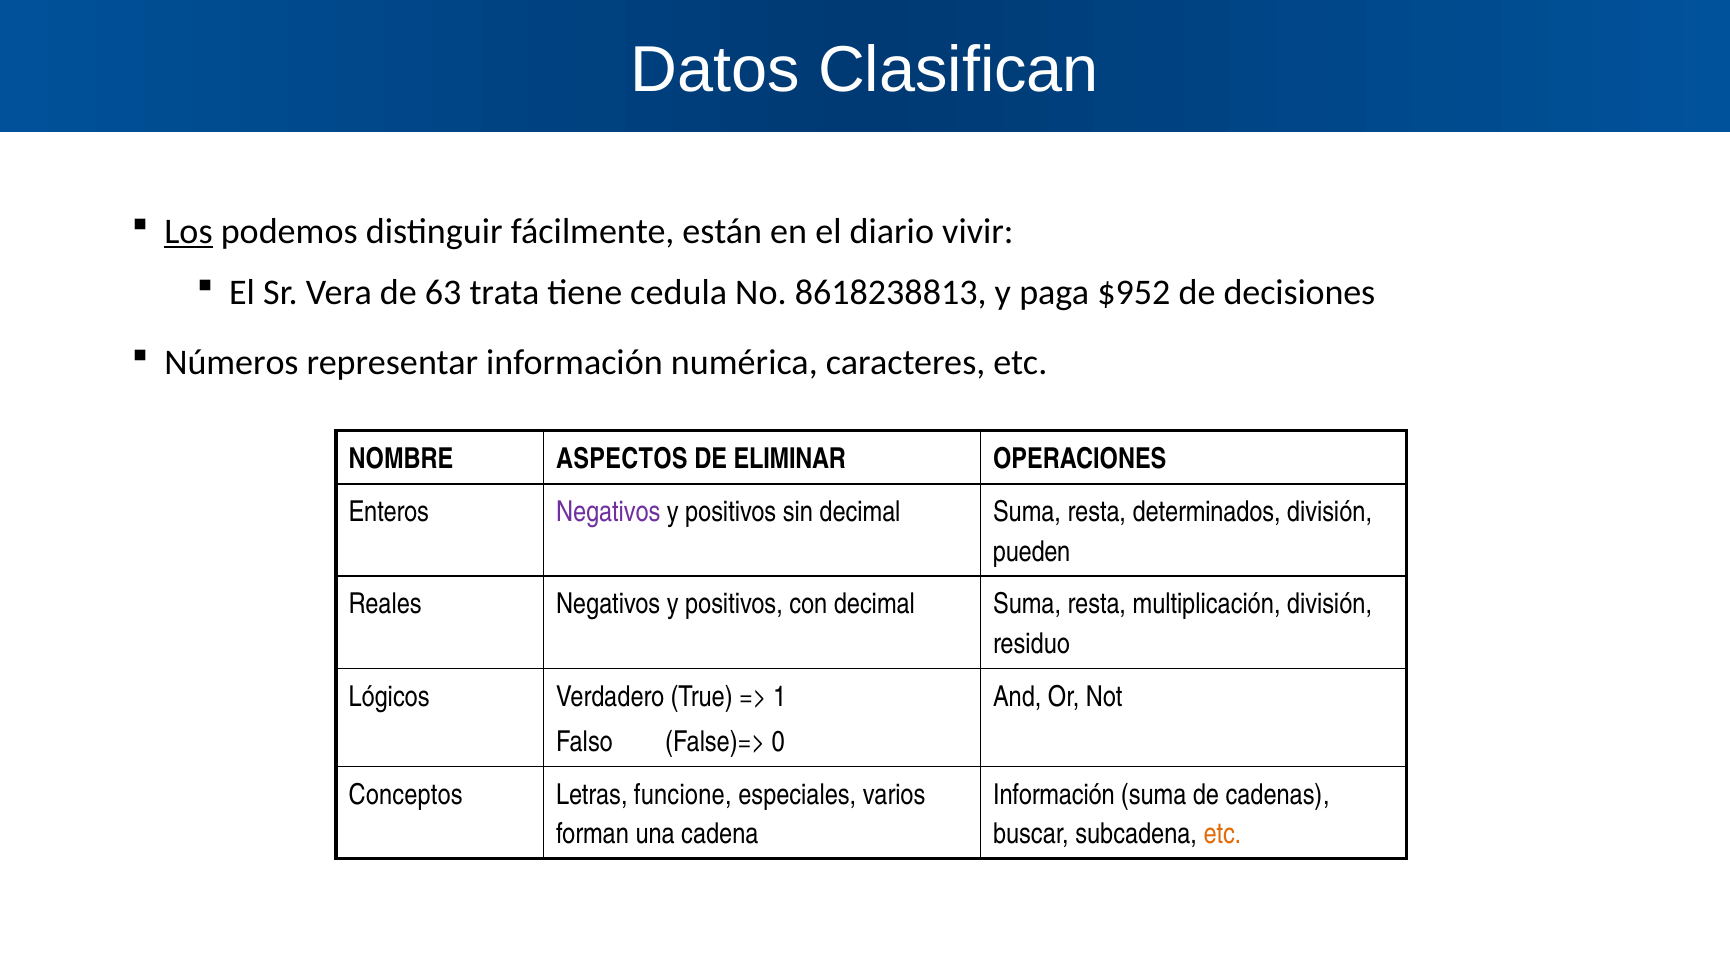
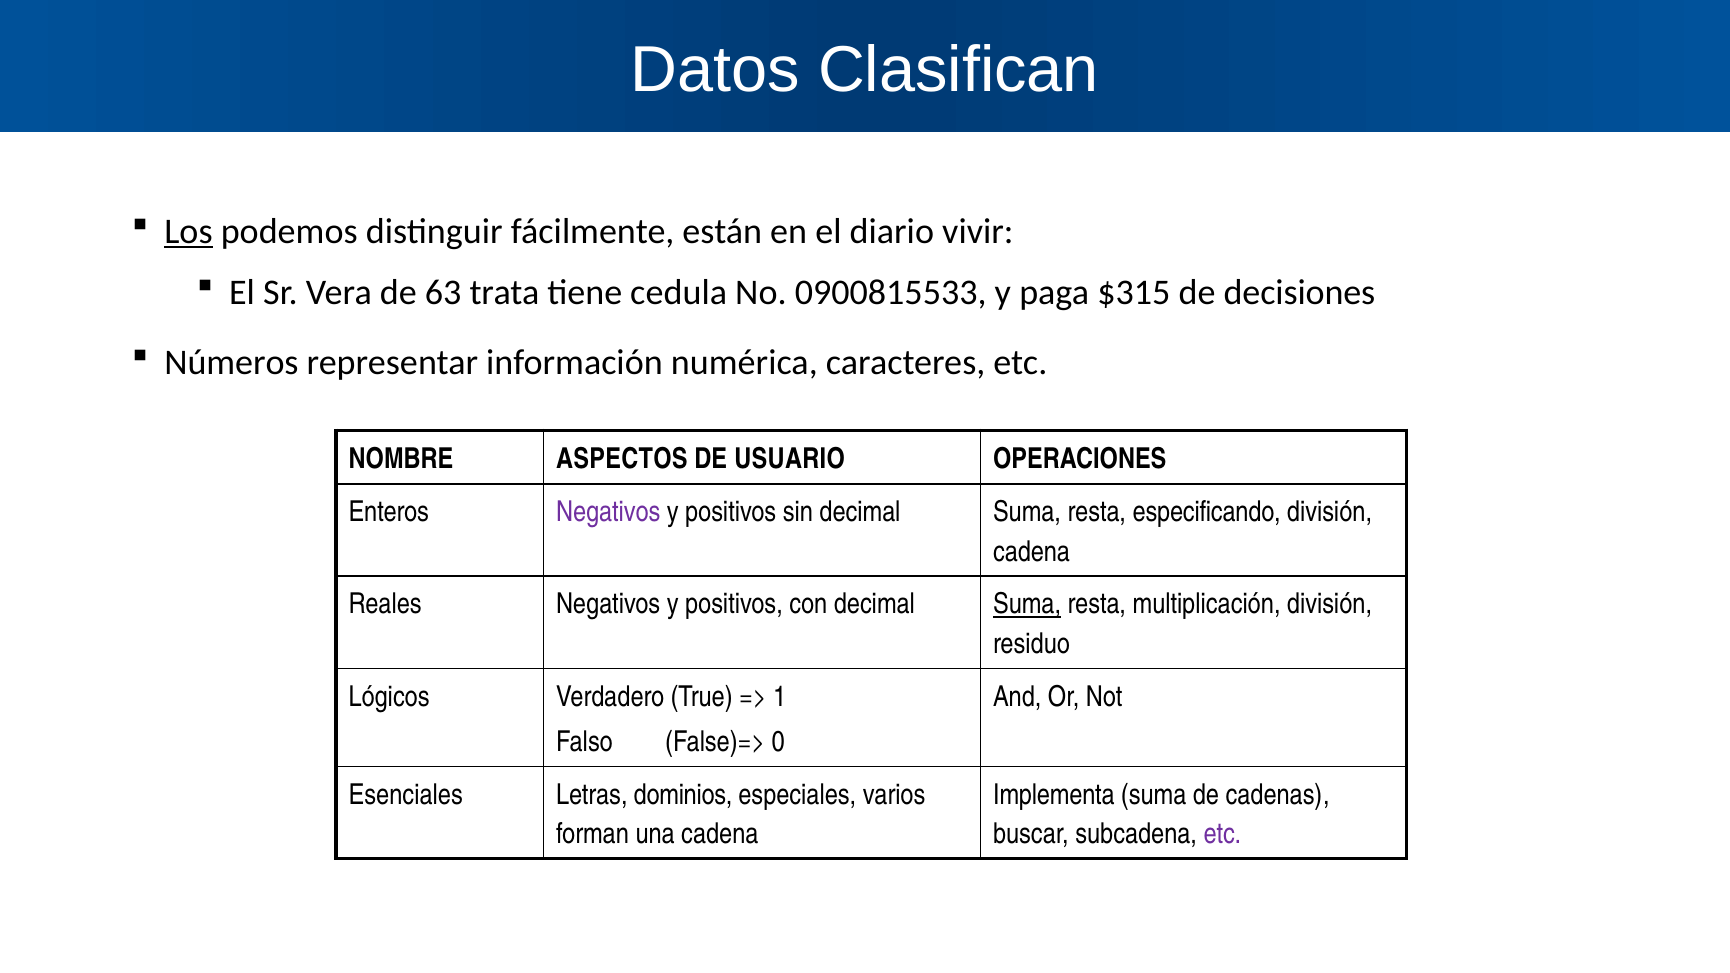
8618238813: 8618238813 -> 0900815533
$952: $952 -> $315
ELIMINAR: ELIMINAR -> USUARIO
determinados: determinados -> especificando
pueden at (1032, 552): pueden -> cadena
Suma at (1027, 605) underline: none -> present
Conceptos: Conceptos -> Esenciales
funcione: funcione -> dominios
Información at (1054, 795): Información -> Implementa
etc at (1222, 834) colour: orange -> purple
